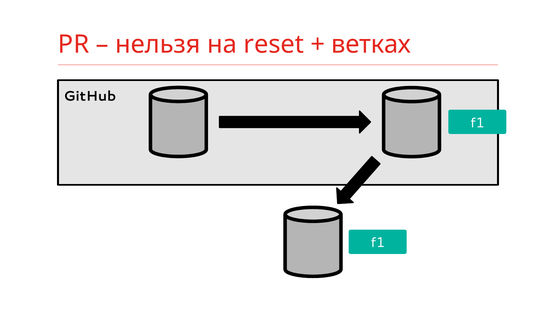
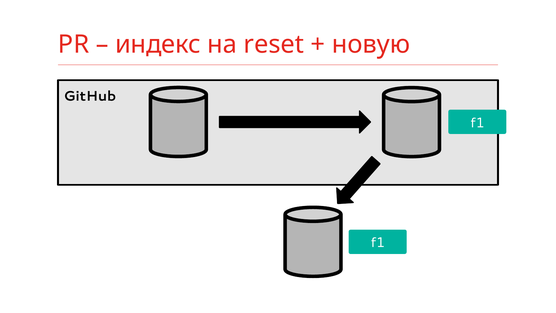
нельзя: нельзя -> индекс
ветках: ветках -> новую
